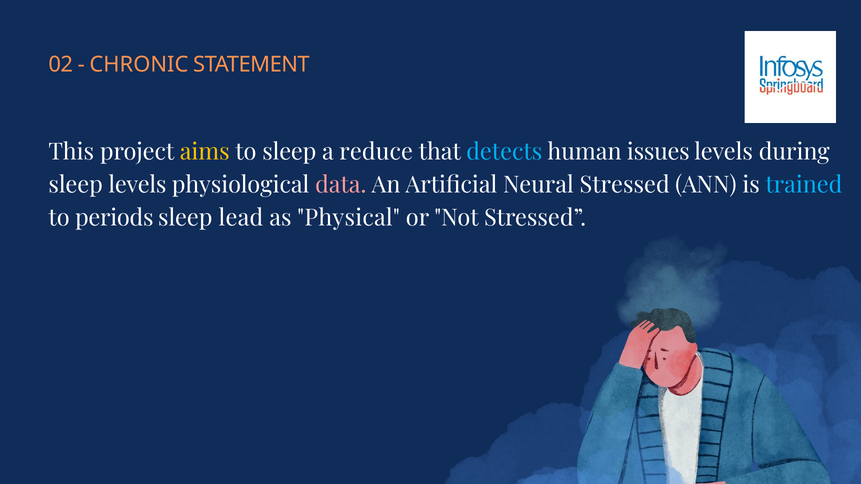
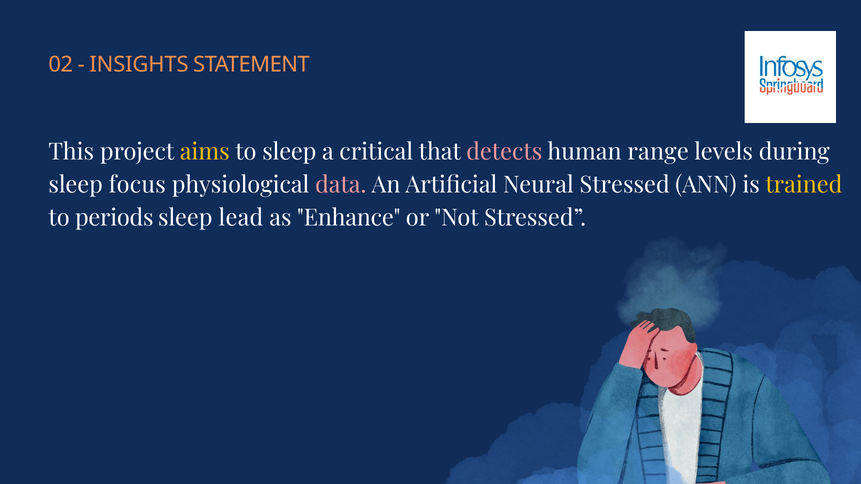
CHRONIC: CHRONIC -> INSIGHTS
reduce: reduce -> critical
detects colour: light blue -> pink
issues: issues -> range
sleep levels: levels -> focus
trained colour: light blue -> yellow
Physical: Physical -> Enhance
